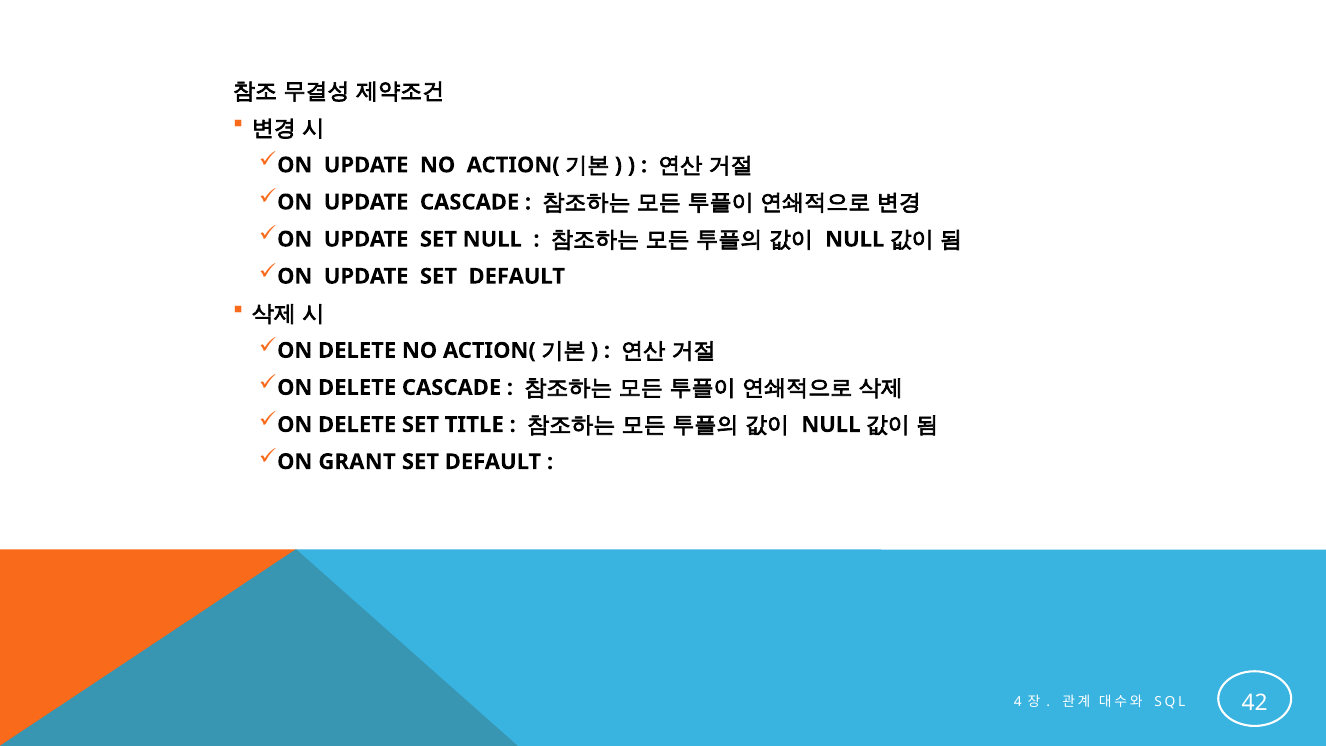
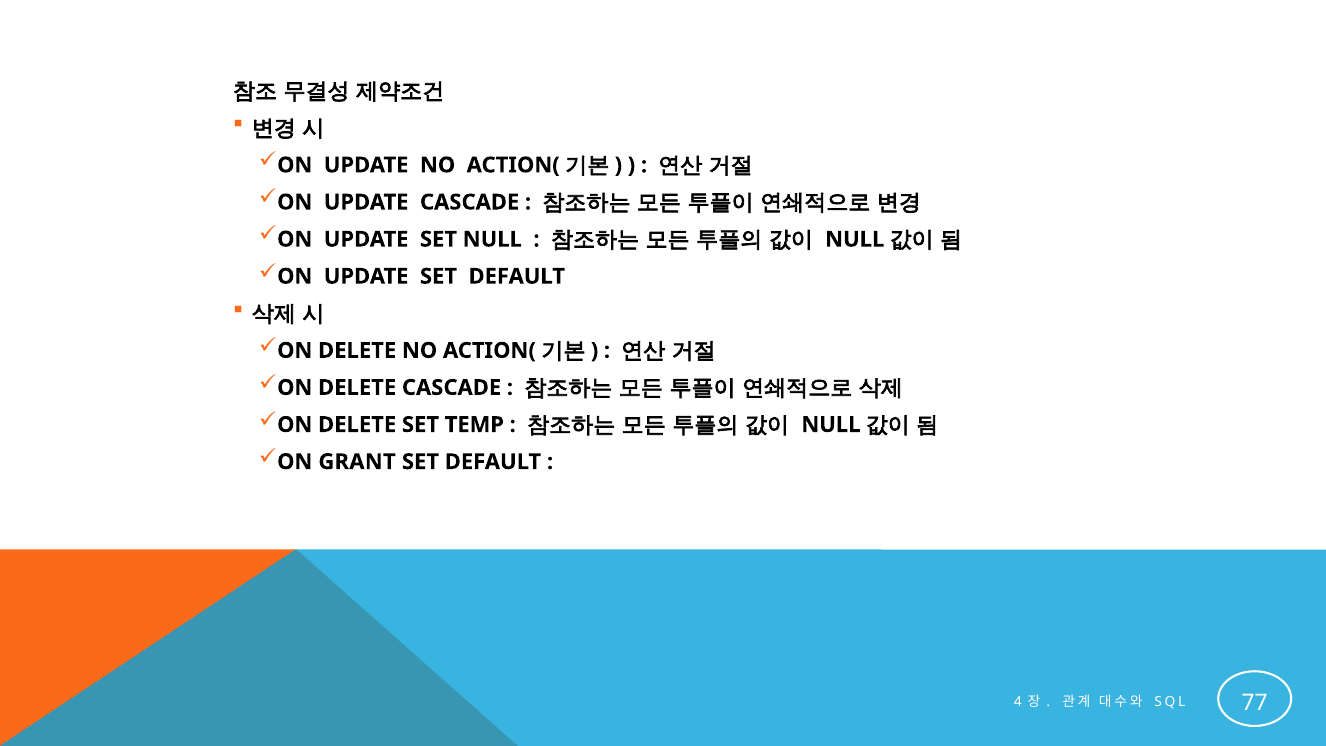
TITLE: TITLE -> TEMP
42: 42 -> 77
